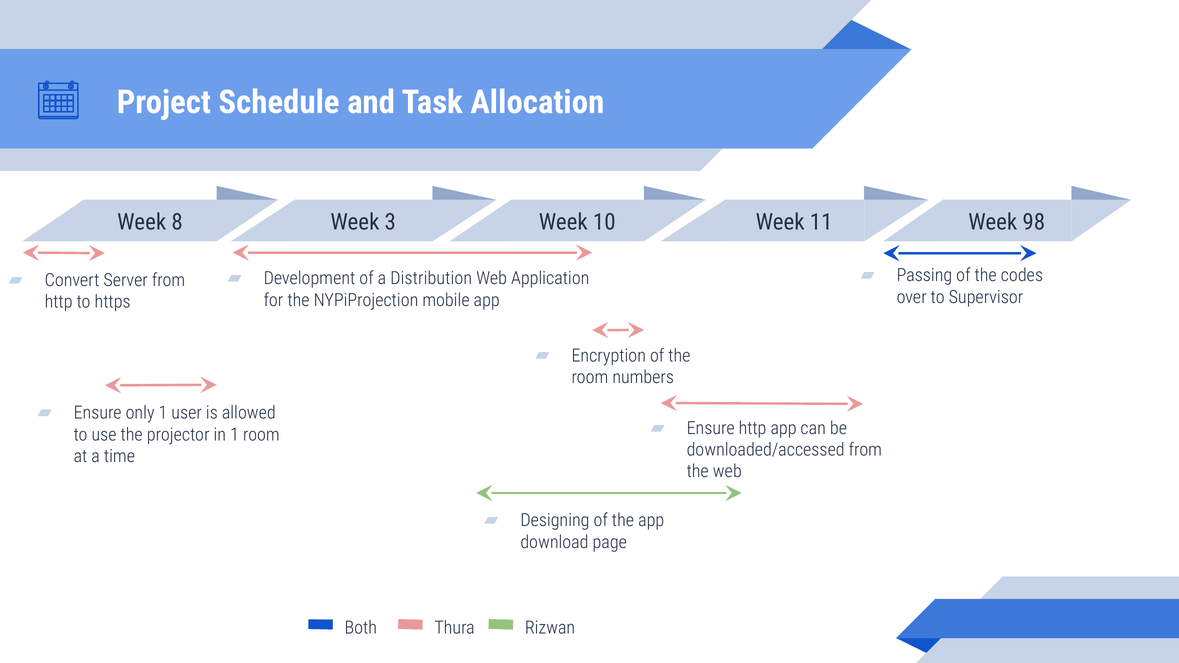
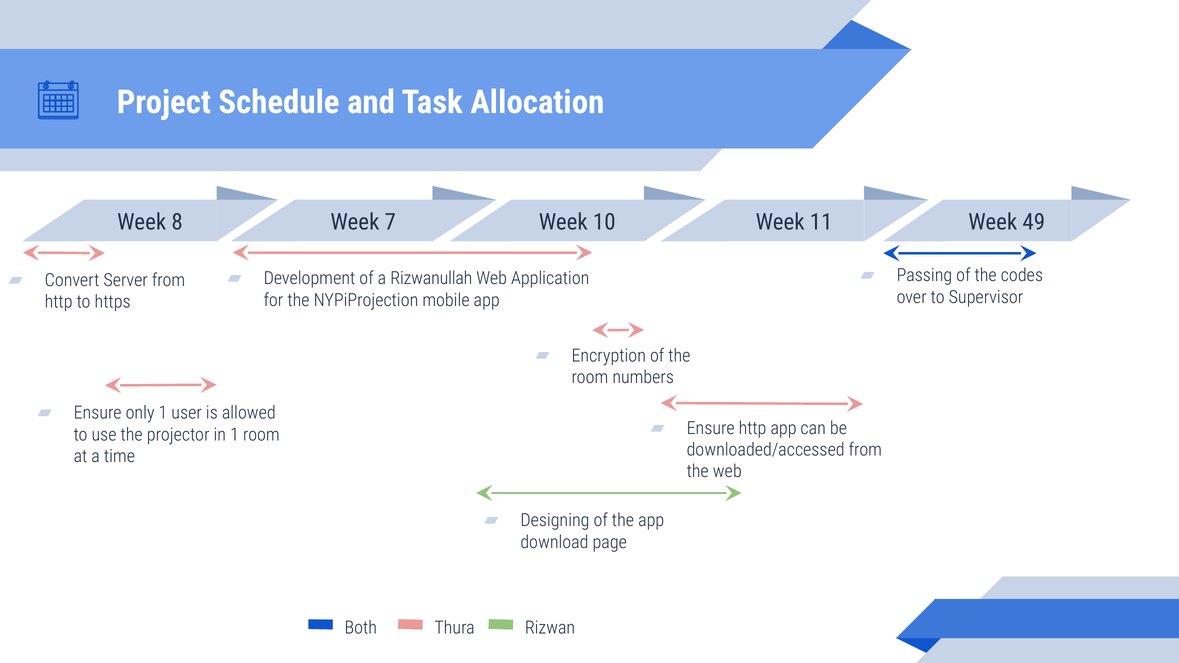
3: 3 -> 7
98: 98 -> 49
Distribution: Distribution -> Rizwanullah
